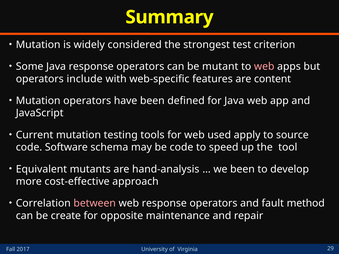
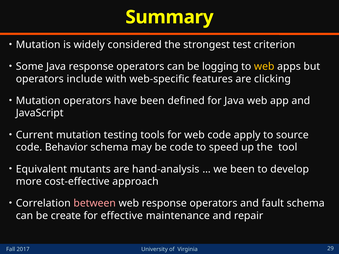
mutant: mutant -> logging
web at (264, 67) colour: pink -> yellow
content: content -> clicking
web used: used -> code
Software: Software -> Behavior
fault method: method -> schema
opposite: opposite -> effective
